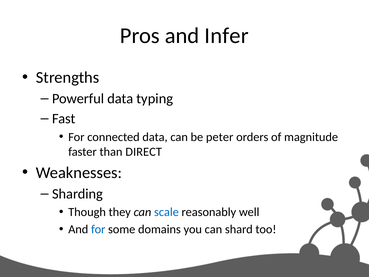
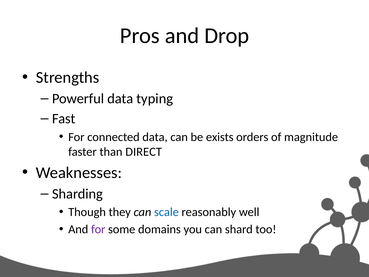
Infer: Infer -> Drop
peter: peter -> exists
for at (98, 229) colour: blue -> purple
